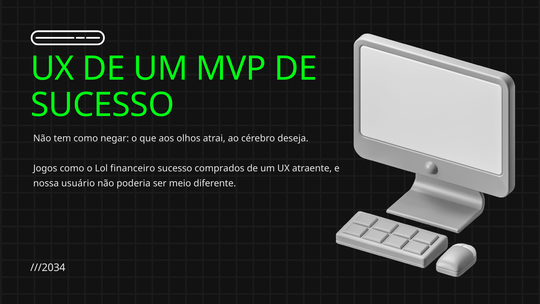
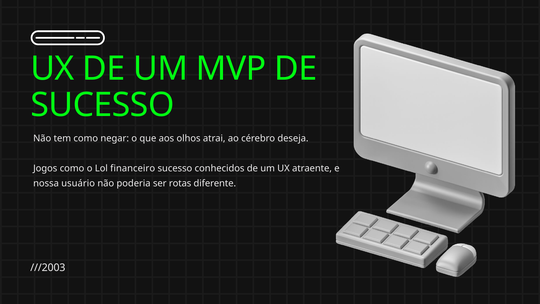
comprados: comprados -> conhecidos
meio: meio -> rotas
///2034: ///2034 -> ///2003
